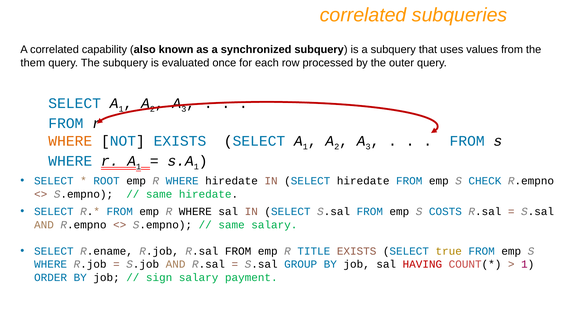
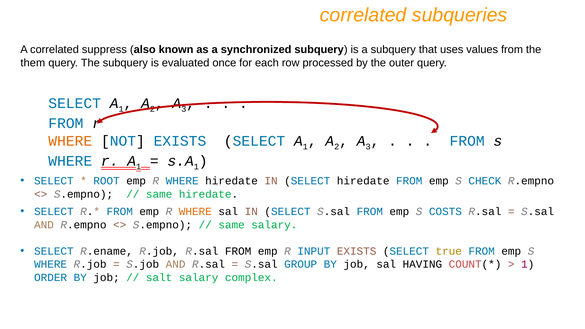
capability: capability -> suppress
WHERE at (195, 212) colour: black -> orange
TITLE: TITLE -> INPUT
HAVING colour: red -> black
sign: sign -> salt
payment: payment -> complex
